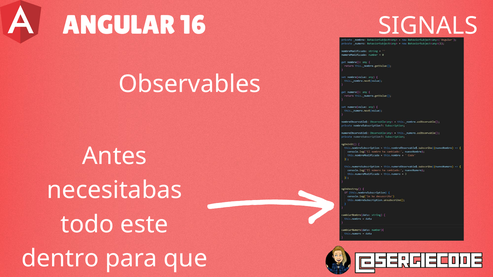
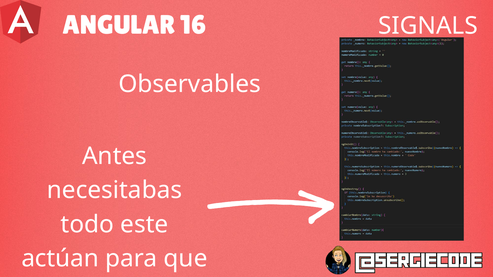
dentro: dentro -> actúan
